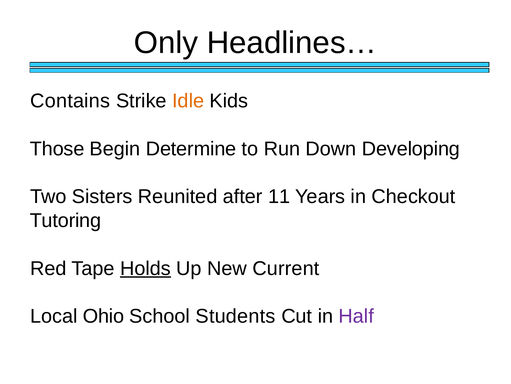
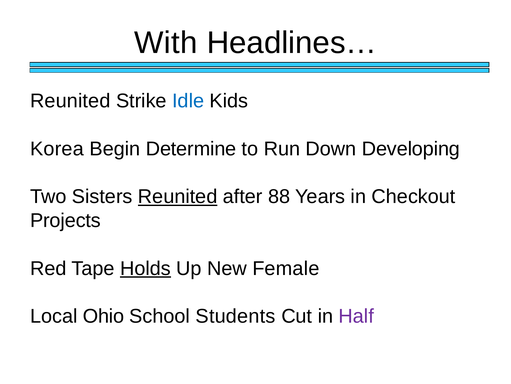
Only: Only -> With
Contains at (70, 101): Contains -> Reunited
Idle colour: orange -> blue
Those: Those -> Korea
Reunited at (178, 196) underline: none -> present
11: 11 -> 88
Tutoring: Tutoring -> Projects
Current: Current -> Female
